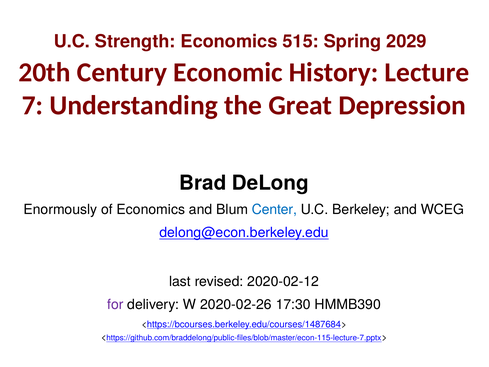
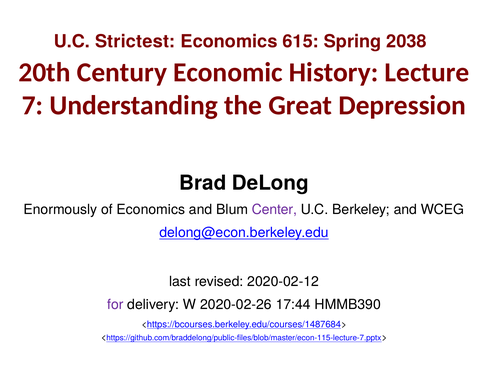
Strength: Strength -> Strictest
515: 515 -> 615
2029: 2029 -> 2038
Center colour: blue -> purple
17:30: 17:30 -> 17:44
